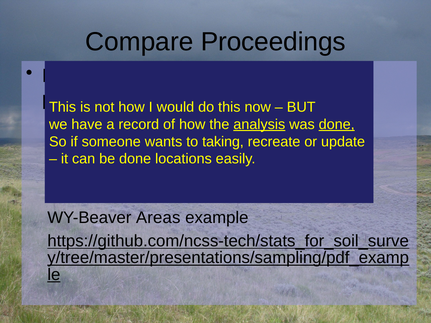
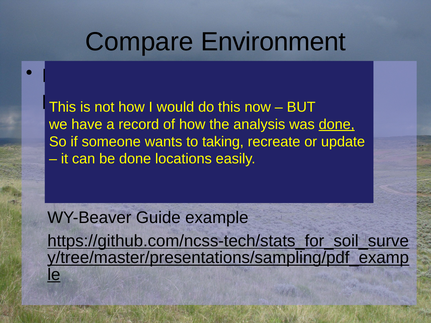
Proceedings: Proceedings -> Environment
analysis underline: present -> none
Areas: Areas -> Guide
